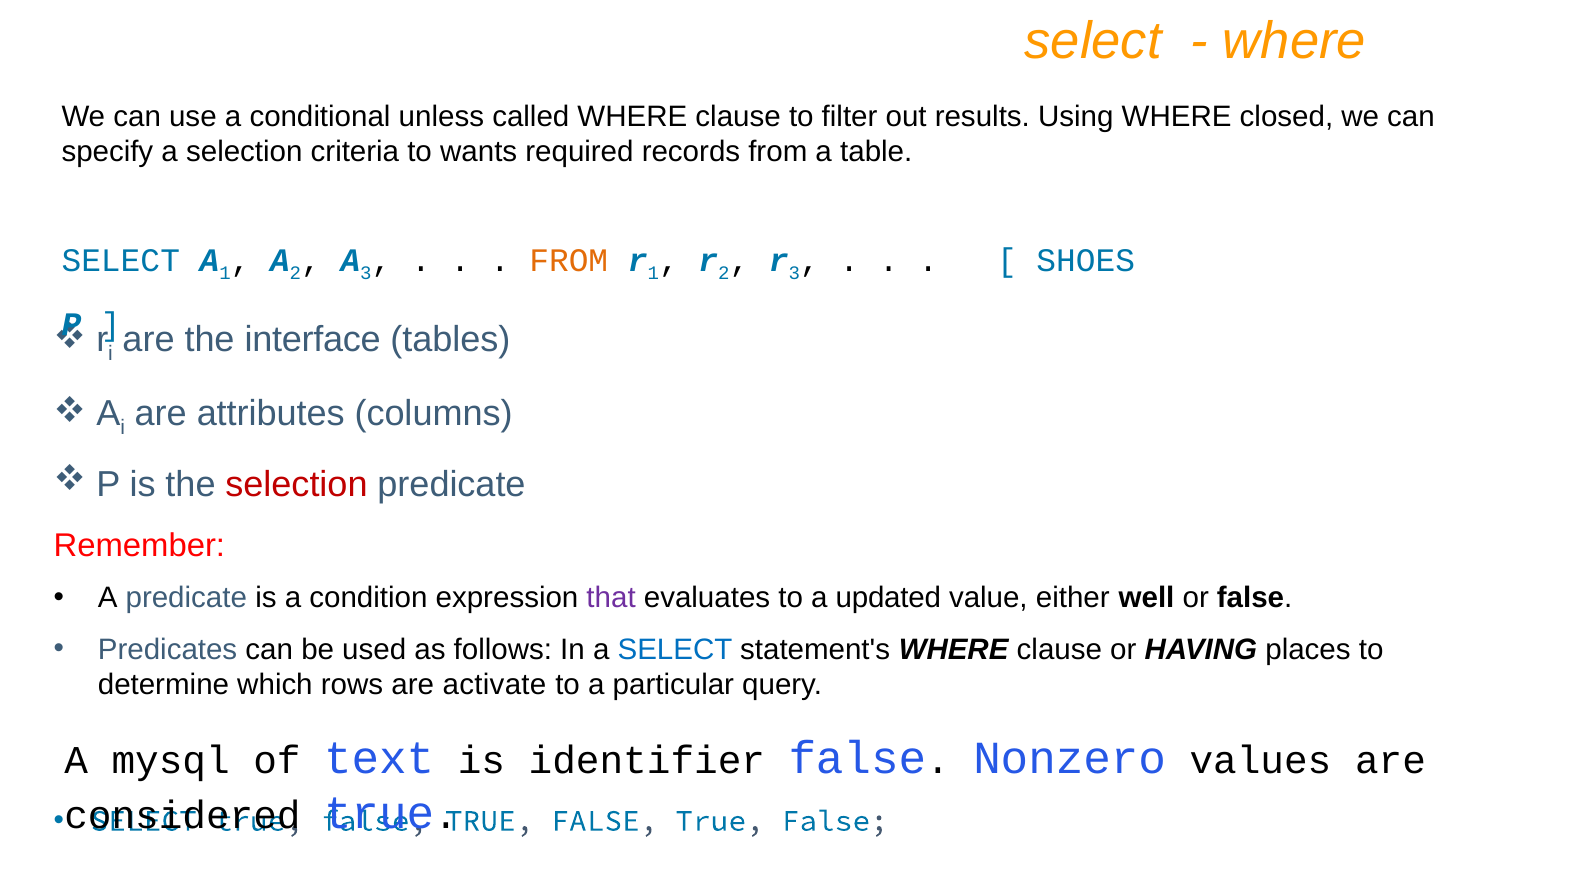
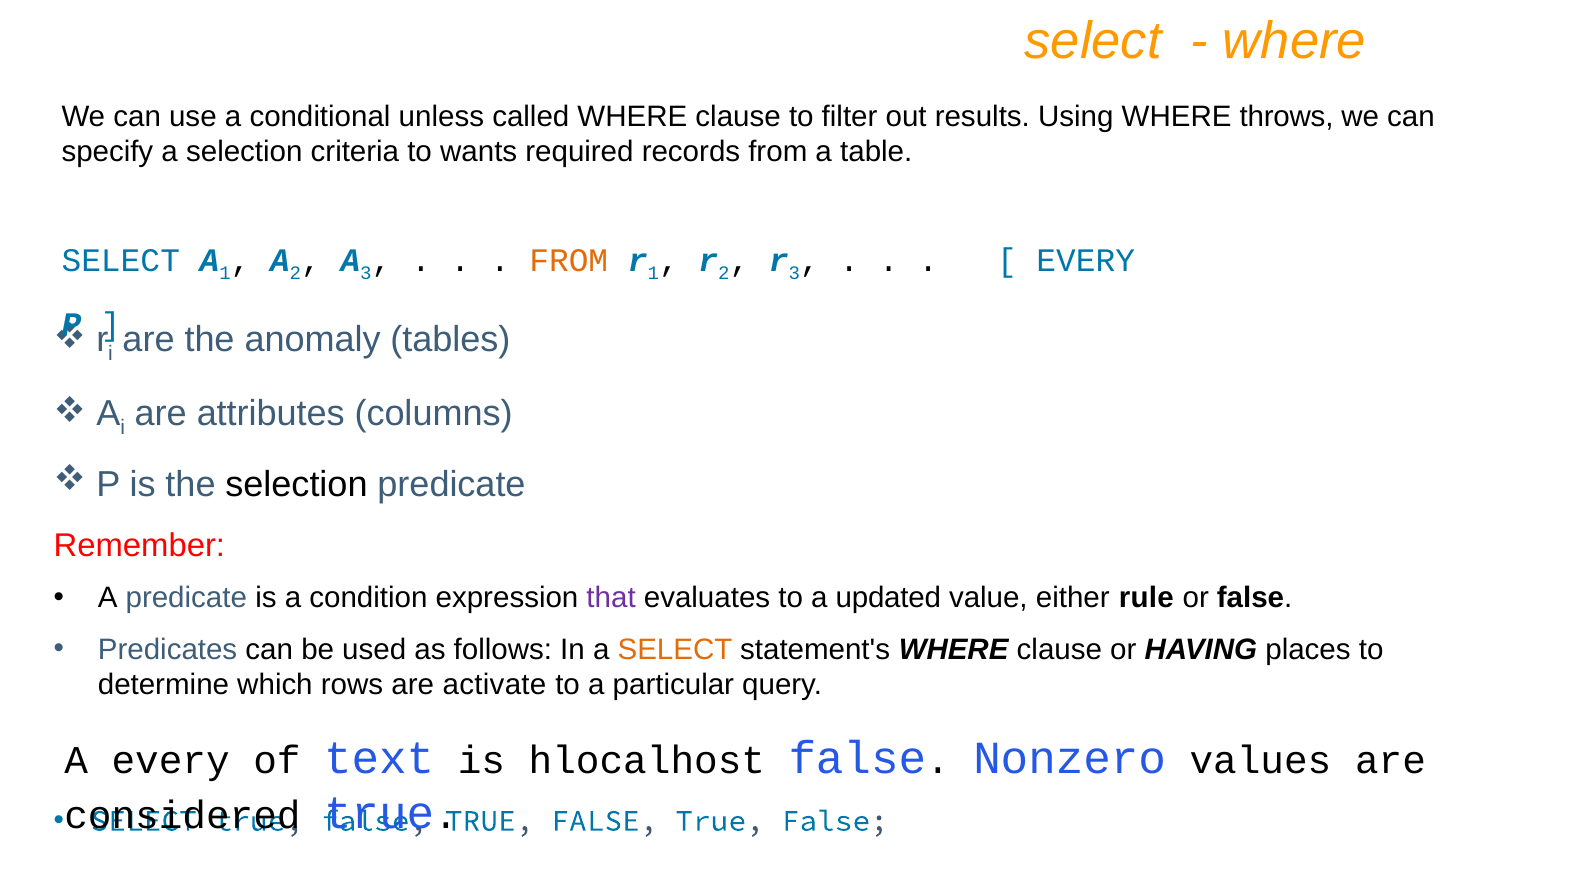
closed: closed -> throws
SHOES at (1086, 260): SHOES -> EVERY
interface: interface -> anomaly
selection at (296, 484) colour: red -> black
well: well -> rule
SELECT at (675, 649) colour: blue -> orange
A mysql: mysql -> every
identifier: identifier -> hlocalhost
